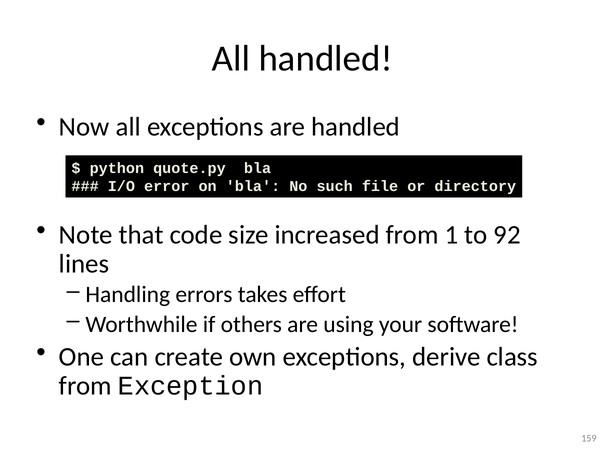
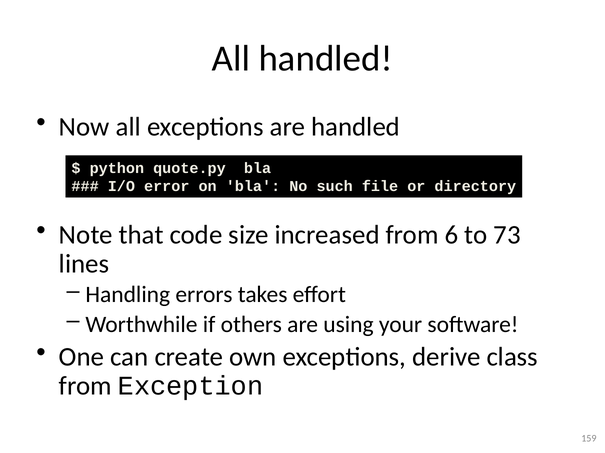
1: 1 -> 6
92: 92 -> 73
